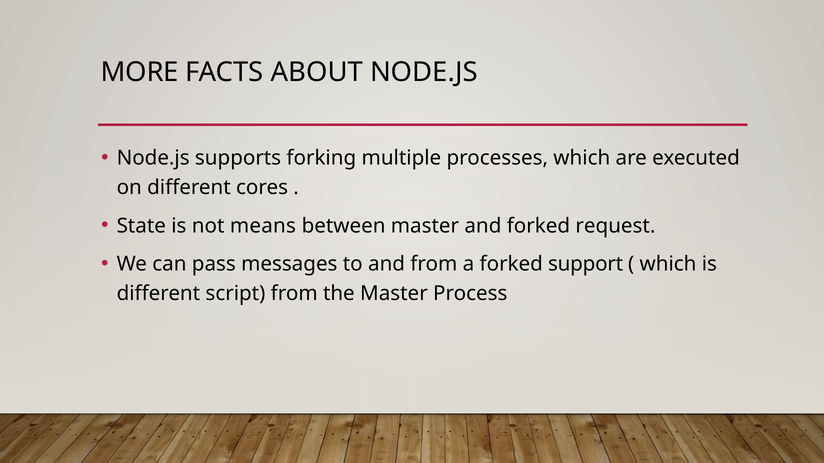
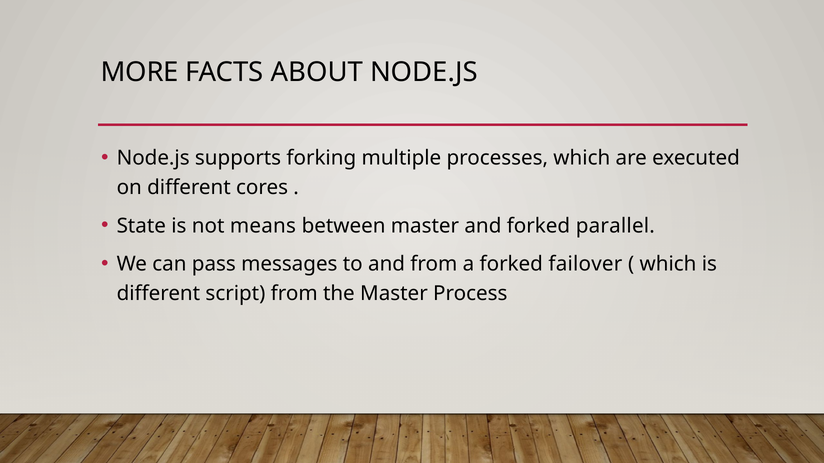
request: request -> parallel
support: support -> failover
